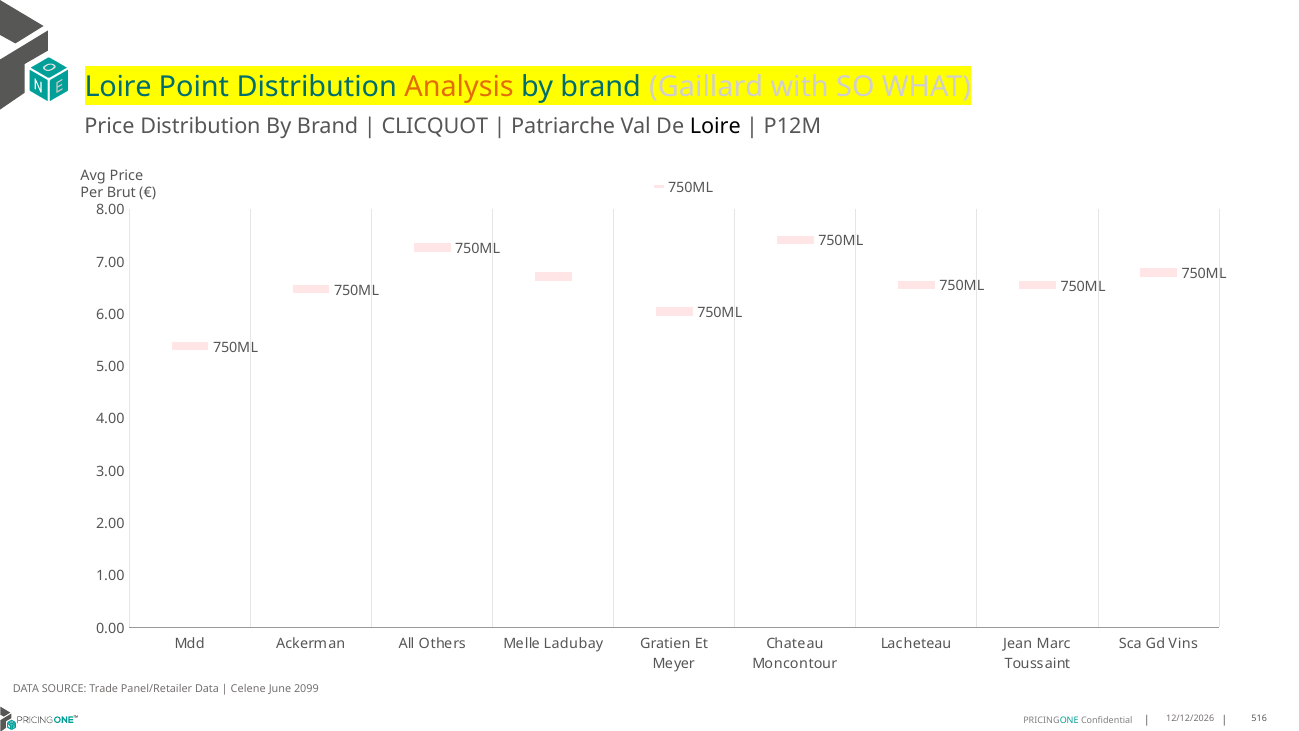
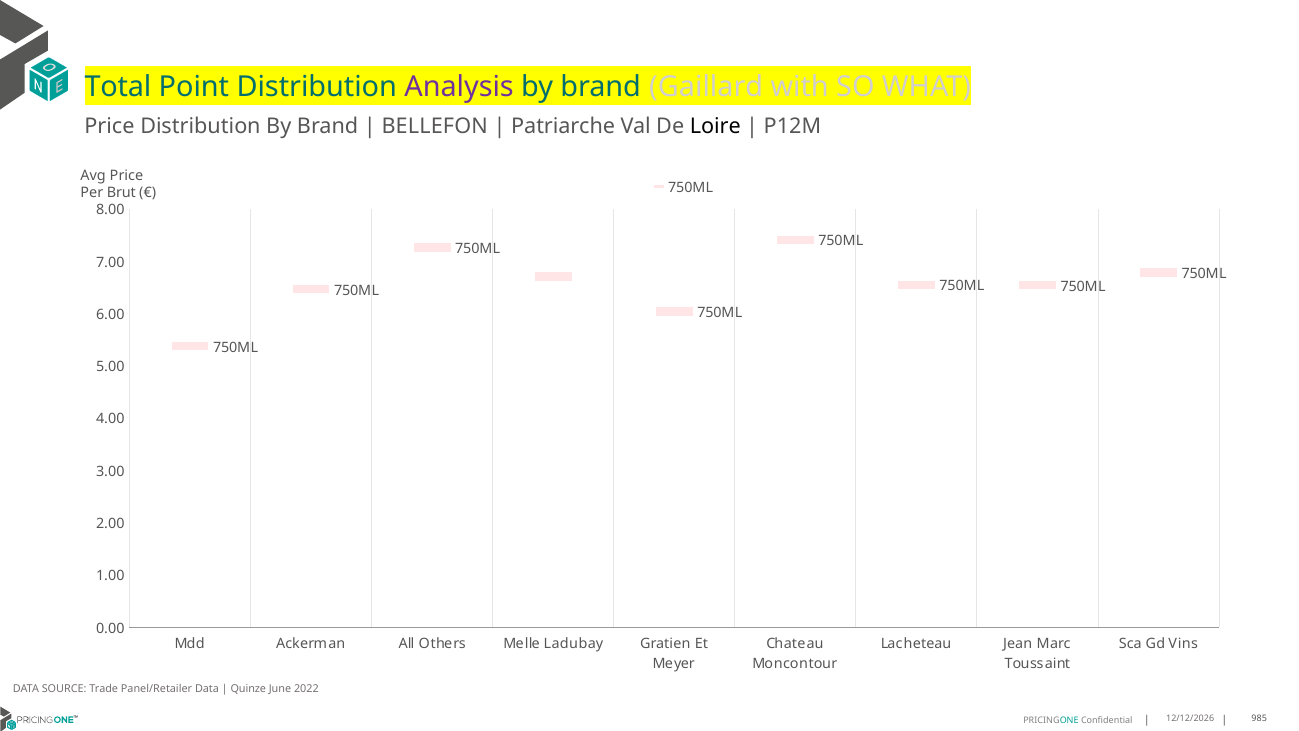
Loire at (118, 87): Loire -> Total
Analysis colour: orange -> purple
CLICQUOT: CLICQUOT -> BELLEFON
Celene: Celene -> Quinze
2099: 2099 -> 2022
516: 516 -> 985
